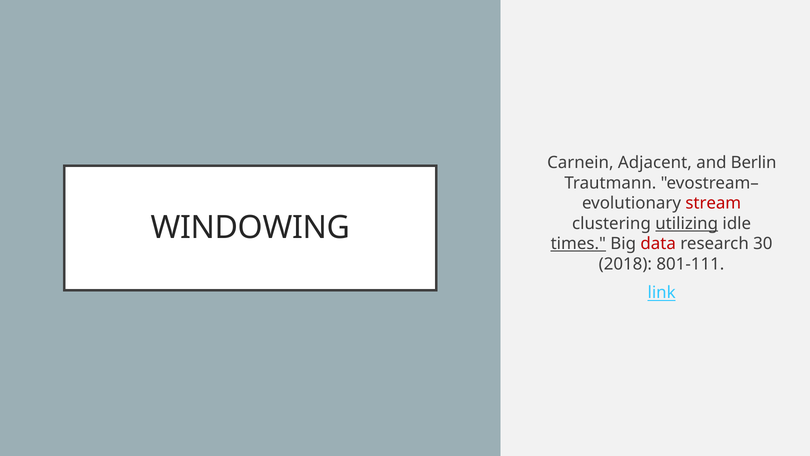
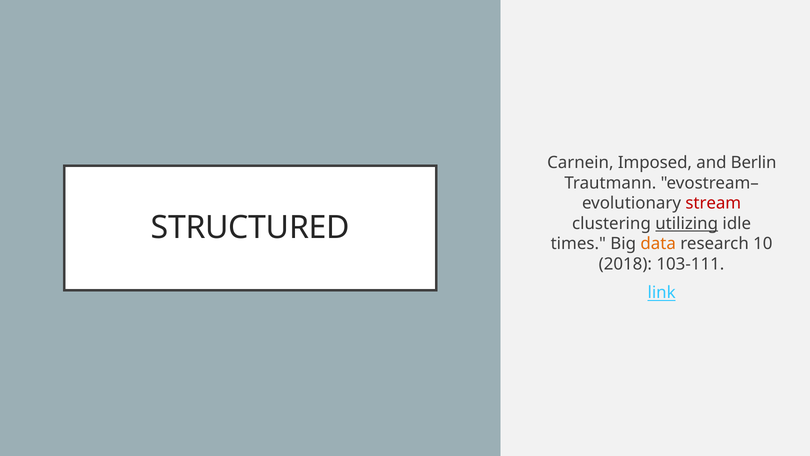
Adjacent: Adjacent -> Imposed
WINDOWING: WINDOWING -> STRUCTURED
times underline: present -> none
data colour: red -> orange
30: 30 -> 10
801-111: 801-111 -> 103-111
